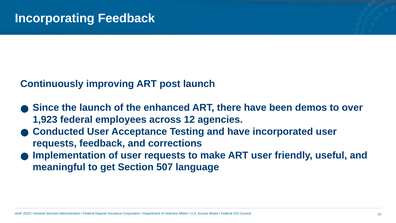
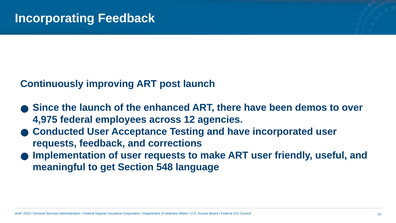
1,923: 1,923 -> 4,975
507: 507 -> 548
